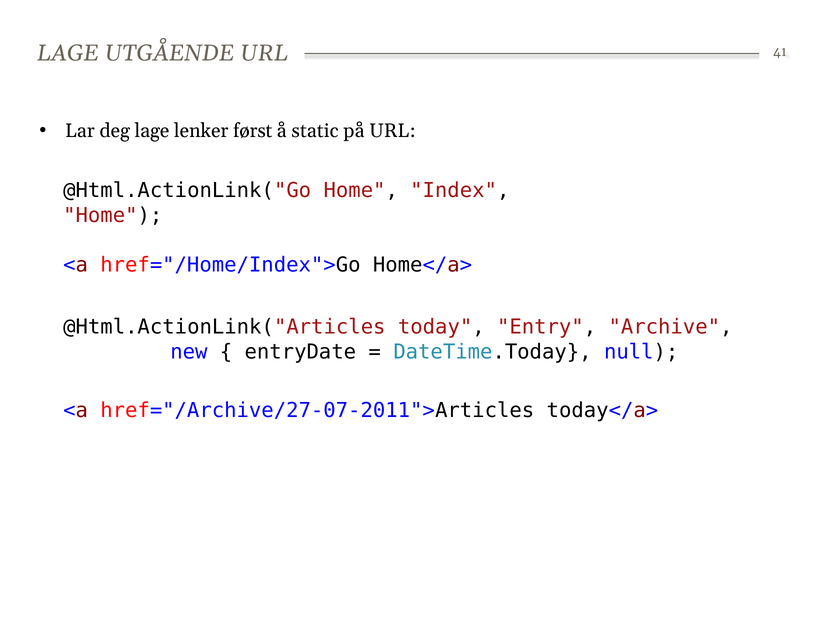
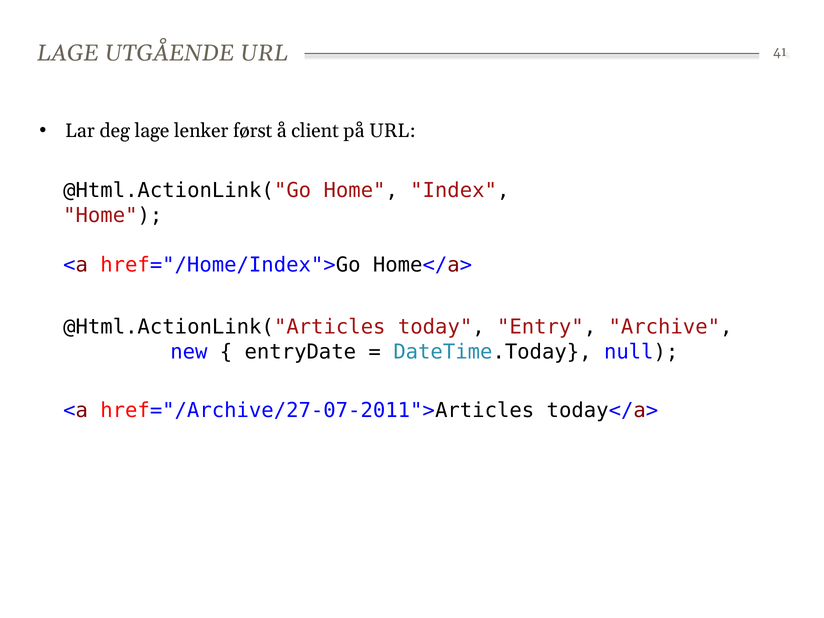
static: static -> client
